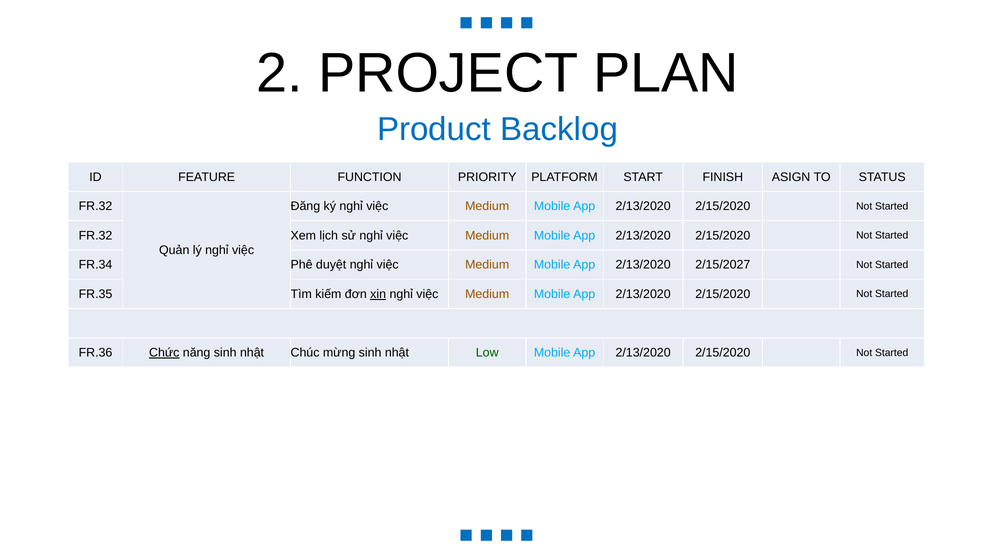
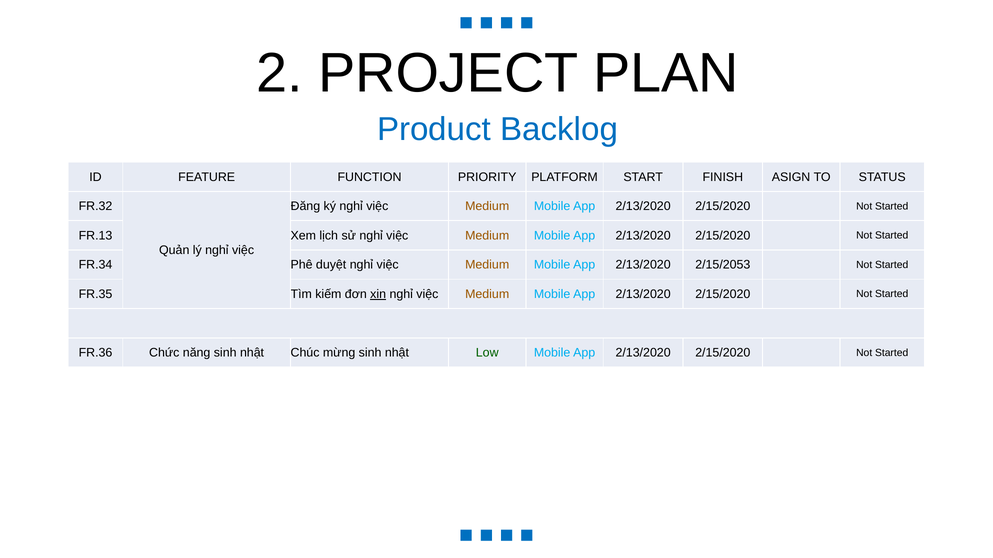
FR.32 at (96, 236): FR.32 -> FR.13
2/15/2027: 2/15/2027 -> 2/15/2053
Chức underline: present -> none
